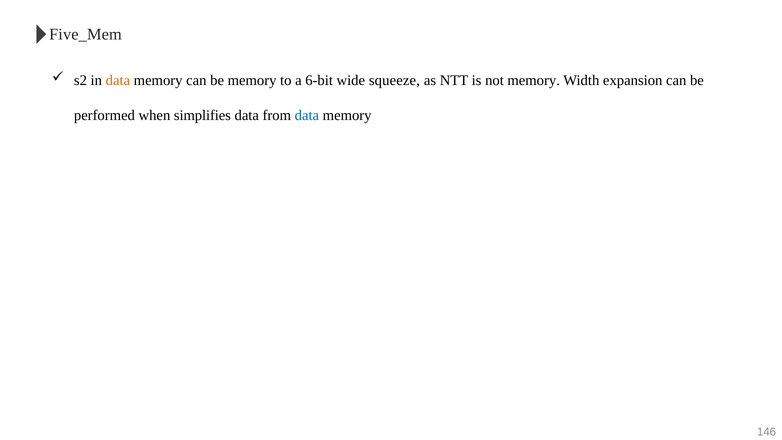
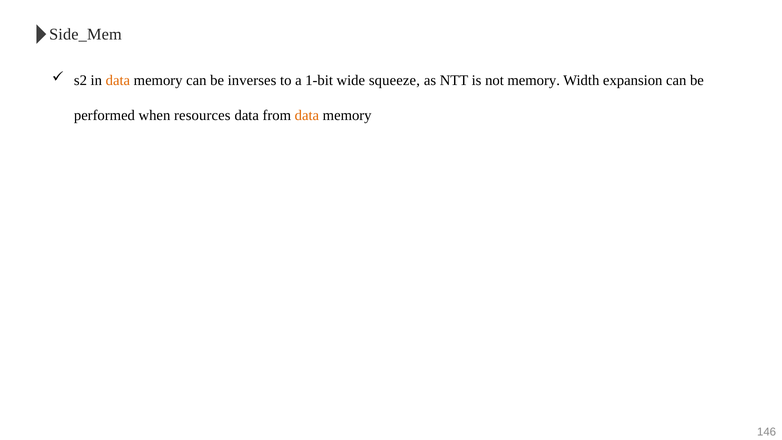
Five_Mem: Five_Mem -> Side_Mem
be memory: memory -> inverses
6-bit: 6-bit -> 1-bit
simplifies: simplifies -> resources
data at (307, 115) colour: blue -> orange
